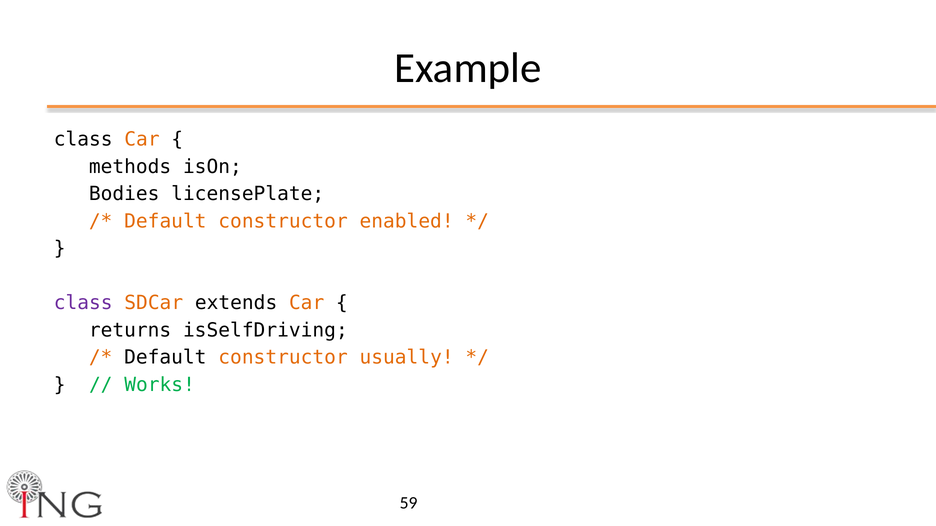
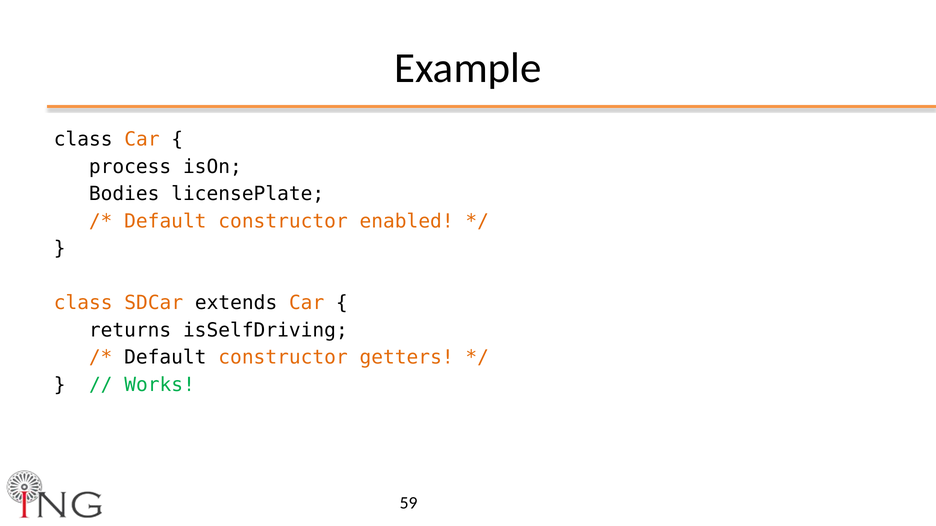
methods: methods -> process
class at (83, 303) colour: purple -> orange
usually: usually -> getters
